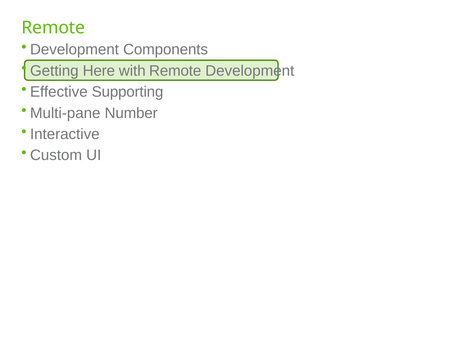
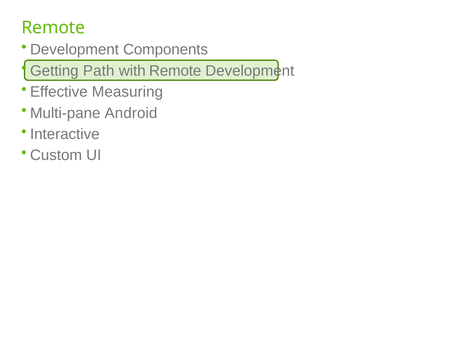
Here: Here -> Path
Supporting: Supporting -> Measuring
Number: Number -> Android
